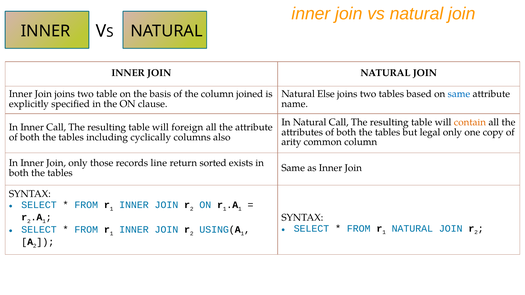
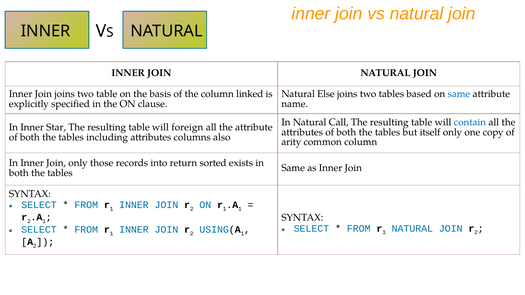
joined: joined -> linked
contain colour: orange -> blue
Inner Call: Call -> Star
legal: legal -> itself
including cyclically: cyclically -> attributes
line: line -> into
